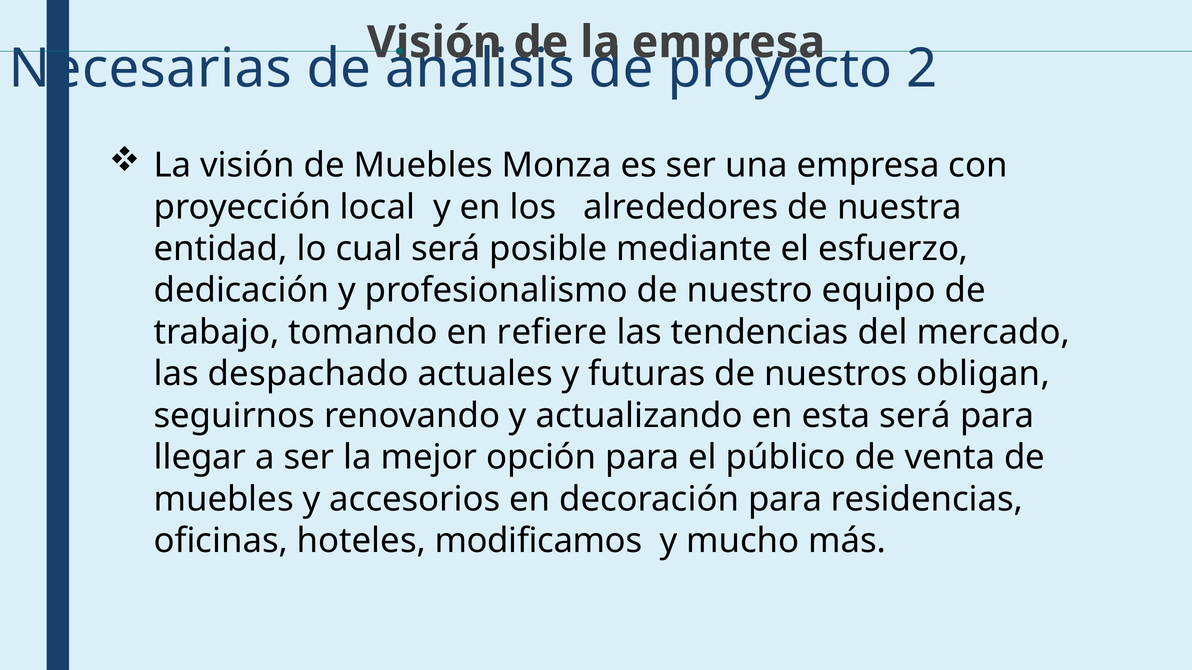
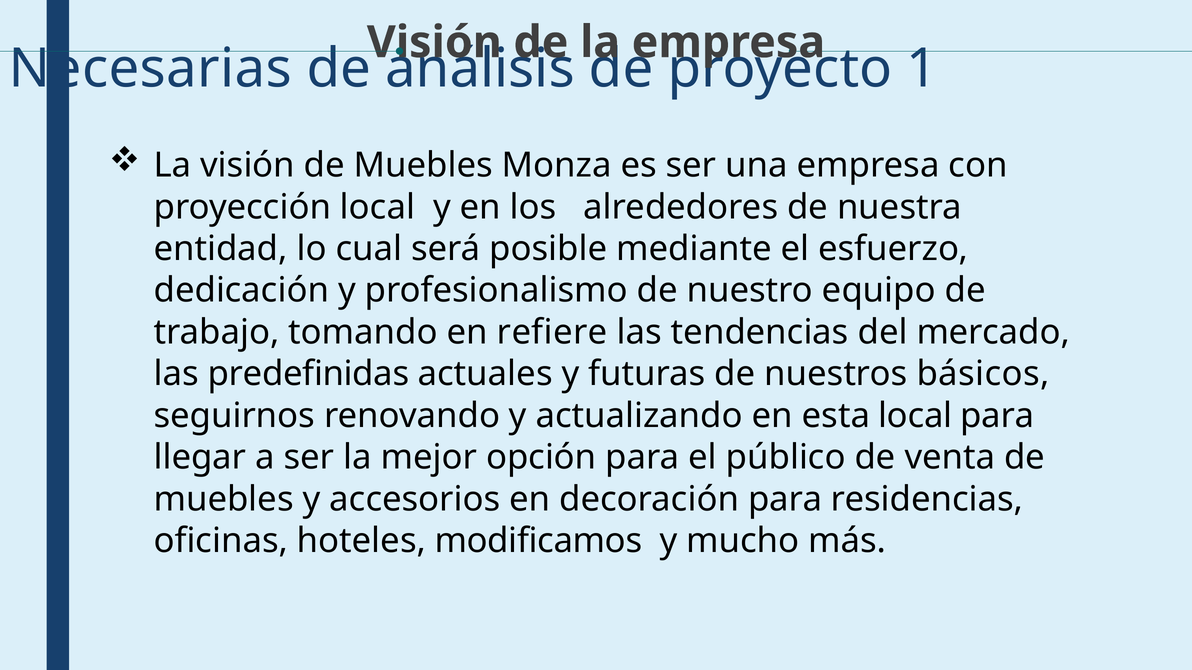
2: 2 -> 1
despachado: despachado -> predefinidas
obligan: obligan -> básicos
esta será: será -> local
